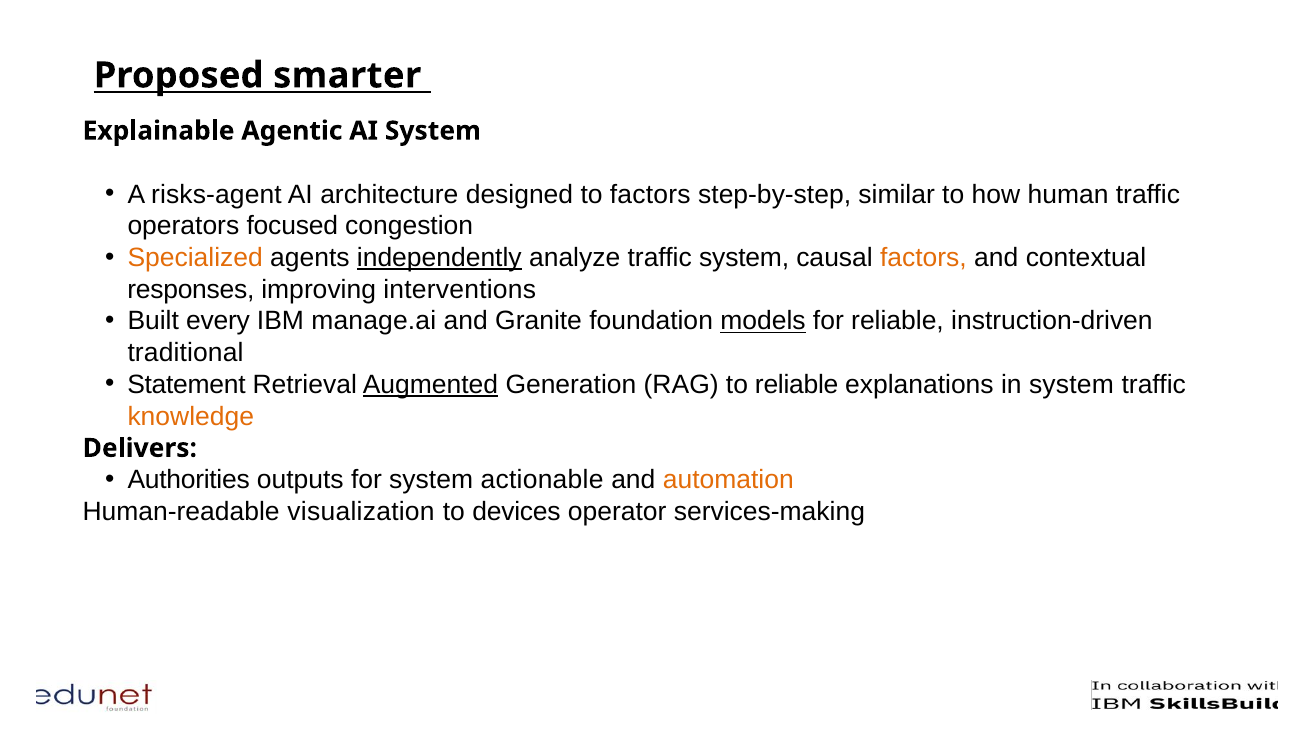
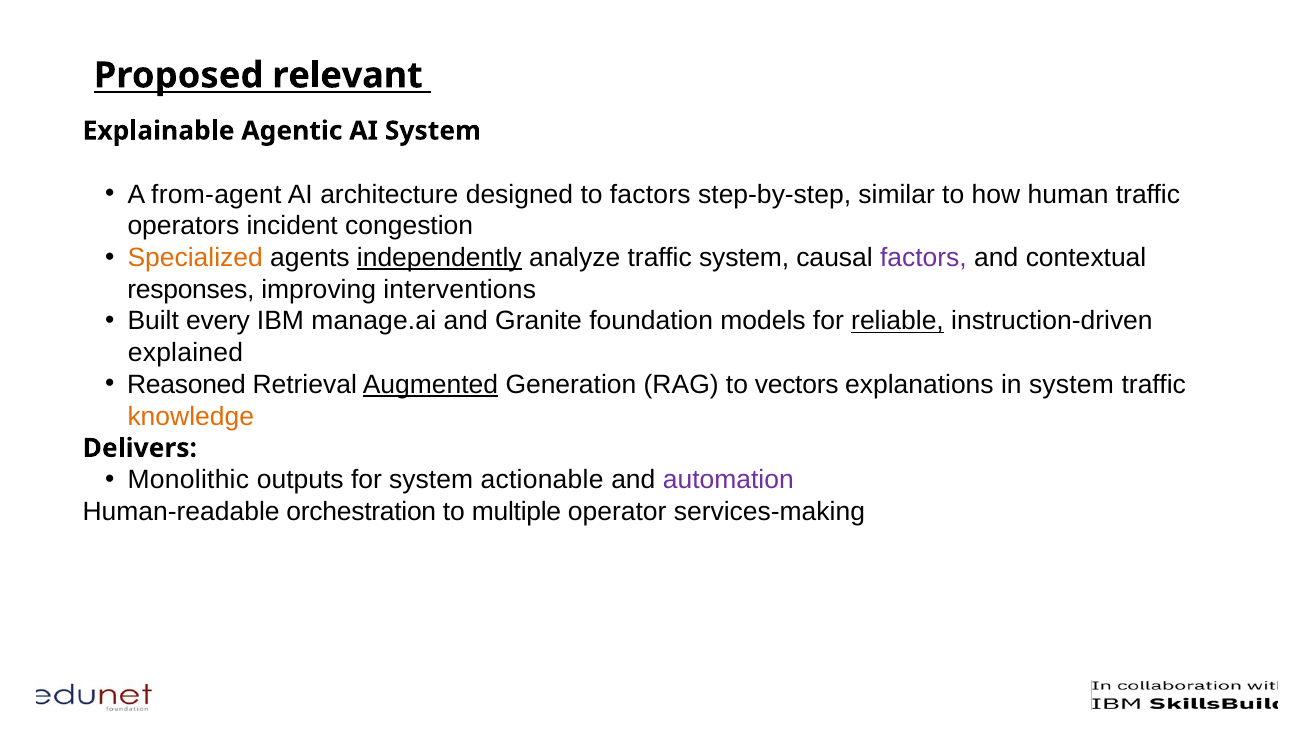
smarter: smarter -> relevant
risks-agent: risks-agent -> from-agent
focused: focused -> incident
factors at (923, 258) colour: orange -> purple
models underline: present -> none
reliable at (898, 321) underline: none -> present
traditional: traditional -> explained
Statement: Statement -> Reasoned
to reliable: reliable -> vectors
Authorities: Authorities -> Monolithic
automation colour: orange -> purple
visualization: visualization -> orchestration
devices: devices -> multiple
